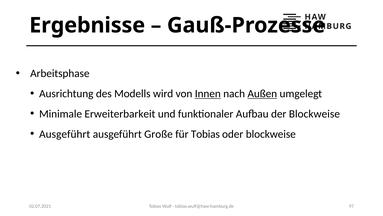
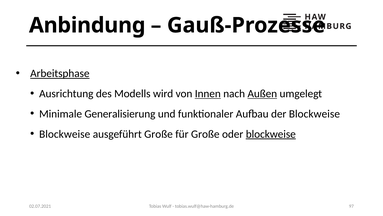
Ergebnisse: Ergebnisse -> Anbindung
Arbeitsphase underline: none -> present
Erweiterbarkeit: Erweiterbarkeit -> Generalisierung
Ausgeführt at (65, 134): Ausgeführt -> Blockweise
für Tobias: Tobias -> Große
blockweise at (271, 134) underline: none -> present
